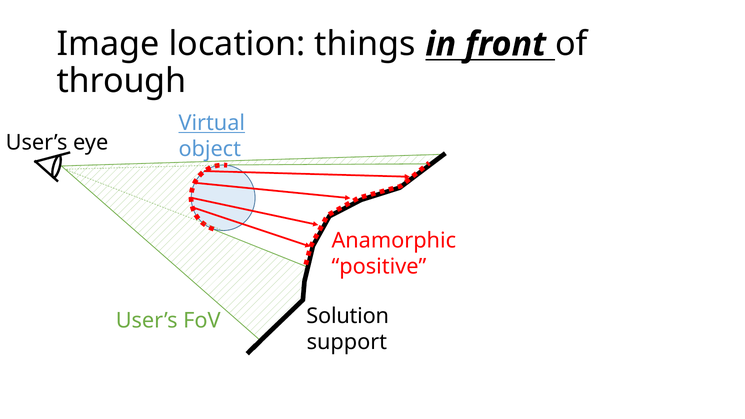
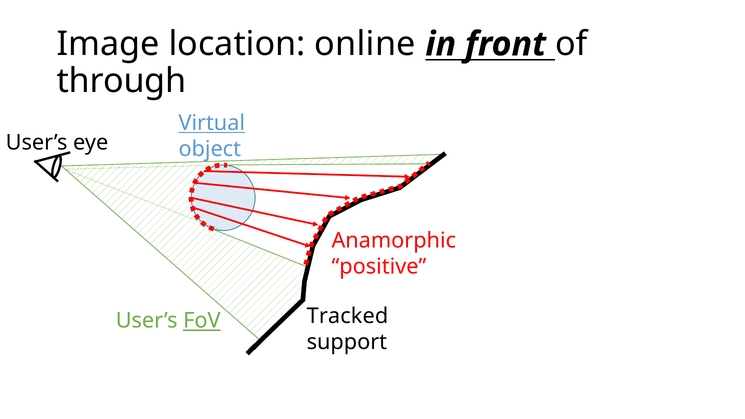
things: things -> online
Solution: Solution -> Tracked
FoV underline: none -> present
